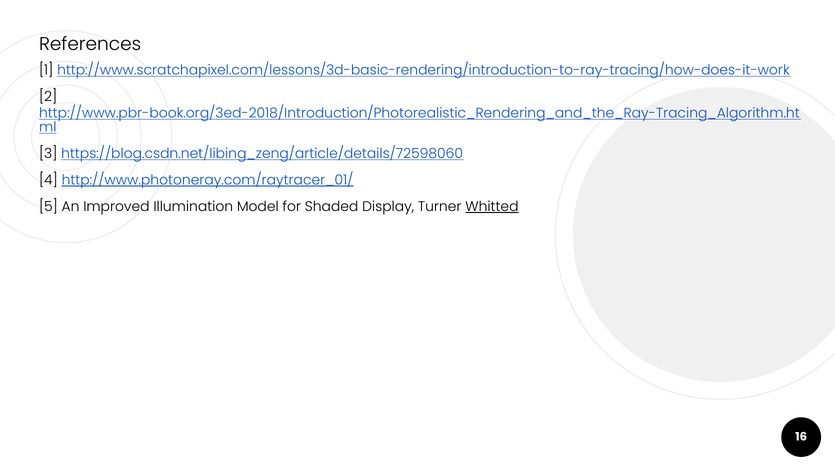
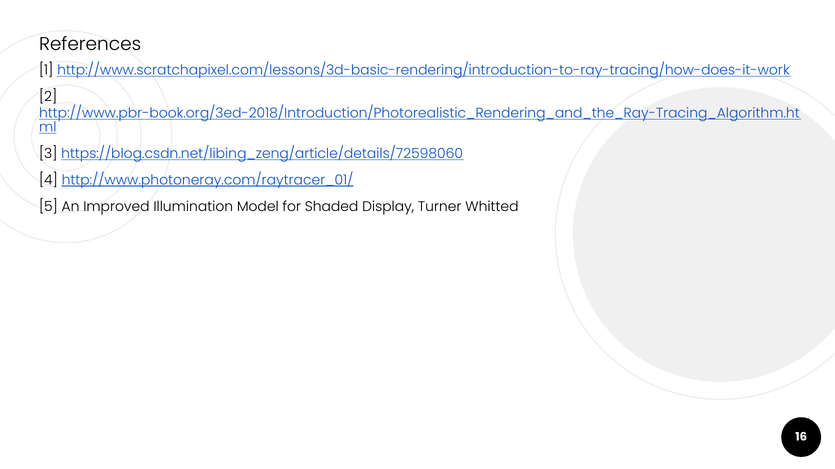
Whitted underline: present -> none
